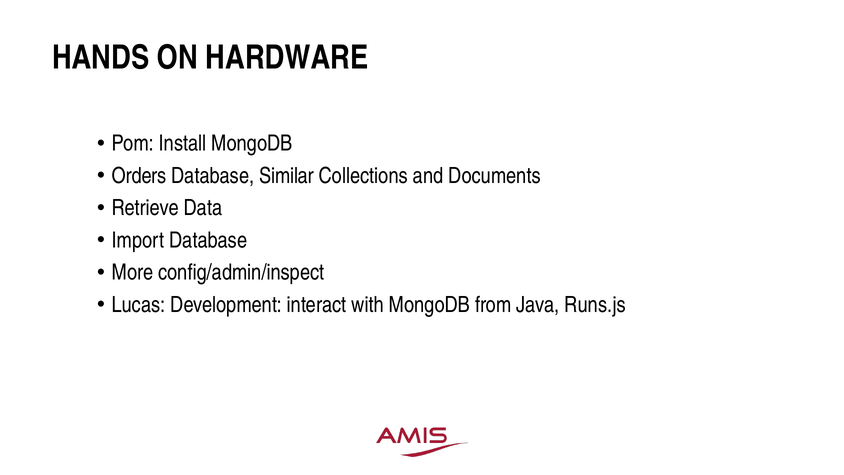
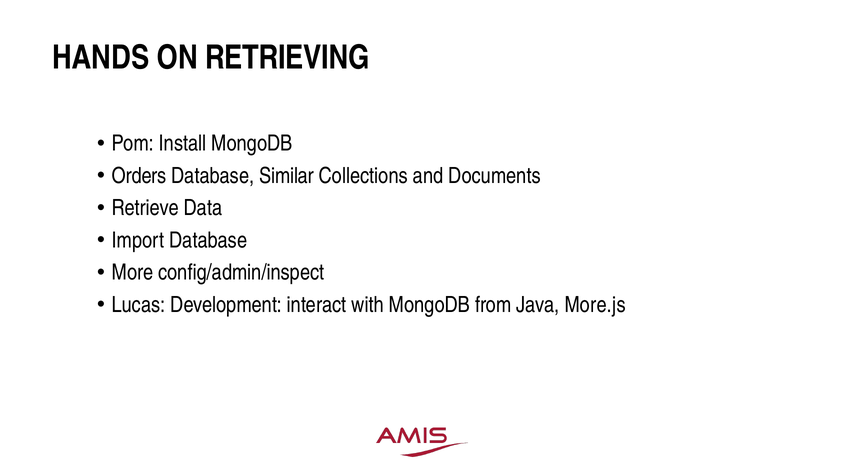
HARDWARE: HARDWARE -> RETRIEVING
Runs.js: Runs.js -> More.js
